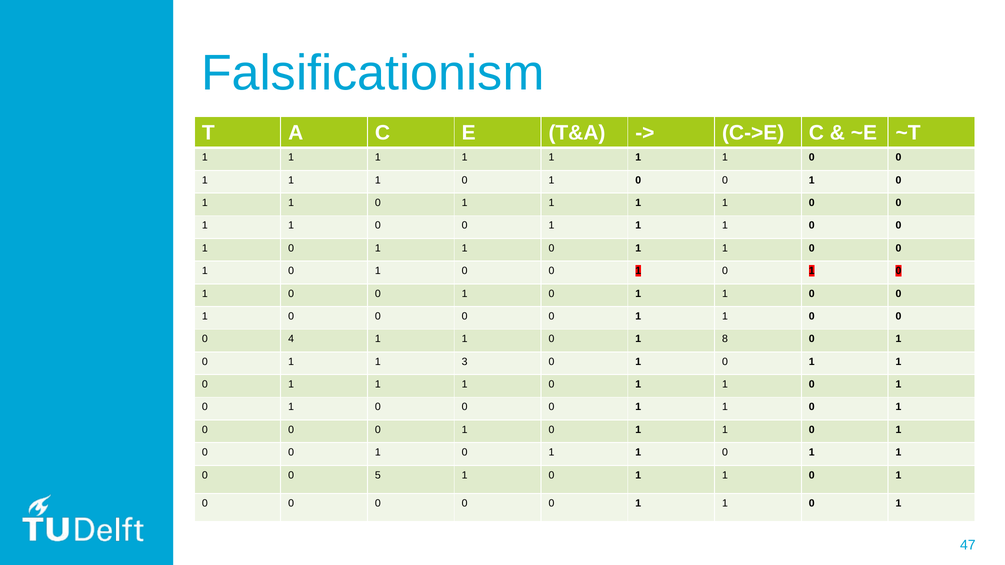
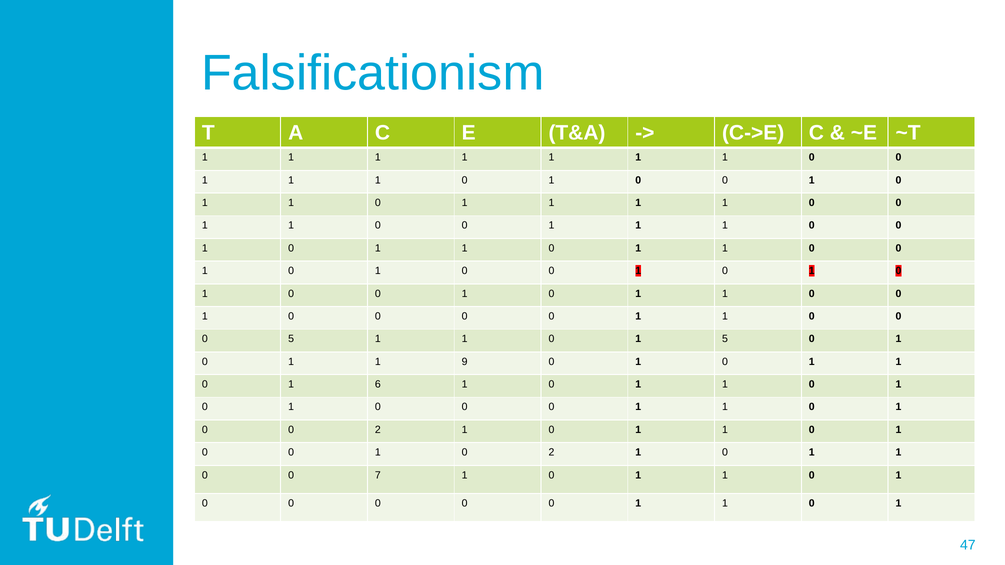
0 4: 4 -> 5
1 8: 8 -> 5
3: 3 -> 9
1 at (378, 385): 1 -> 6
0 at (378, 430): 0 -> 2
1 at (551, 453): 1 -> 2
5: 5 -> 7
